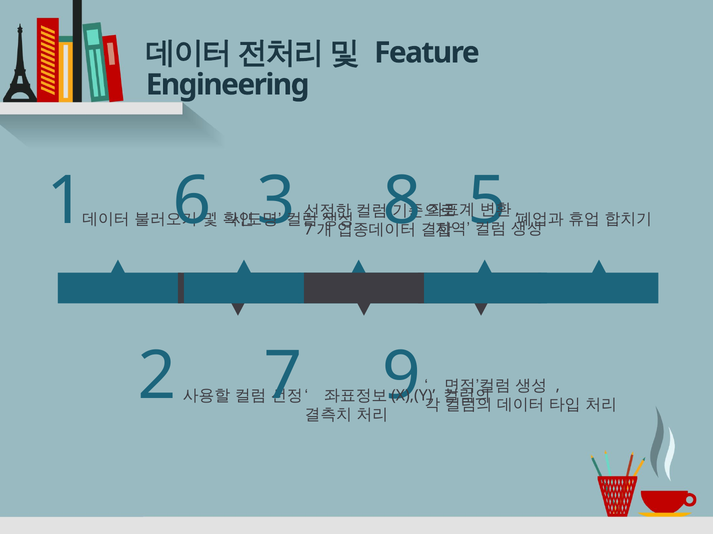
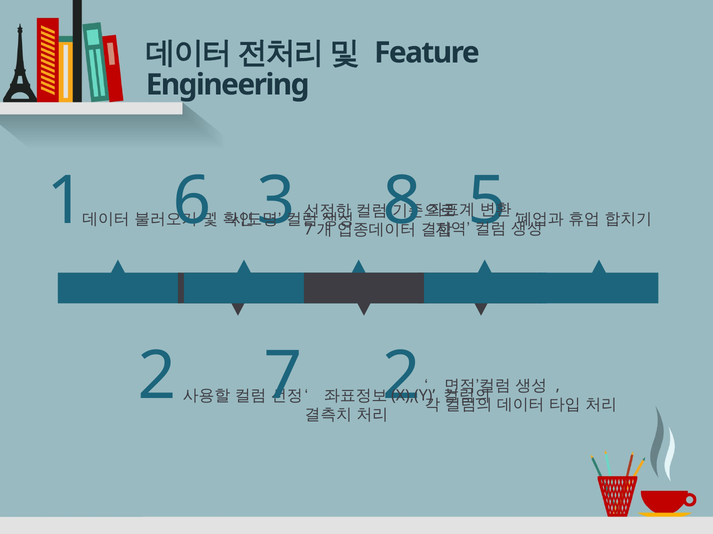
2 9: 9 -> 2
